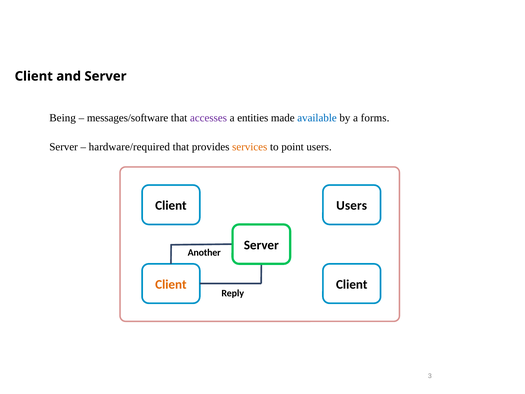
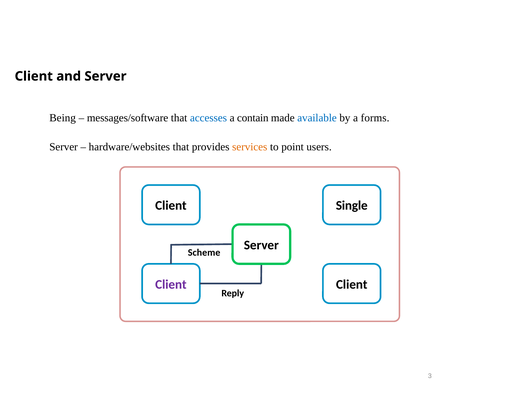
accesses colour: purple -> blue
entities: entities -> contain
hardware/required: hardware/required -> hardware/websites
Users at (352, 206): Users -> Single
Another: Another -> Scheme
Client at (171, 284) colour: orange -> purple
